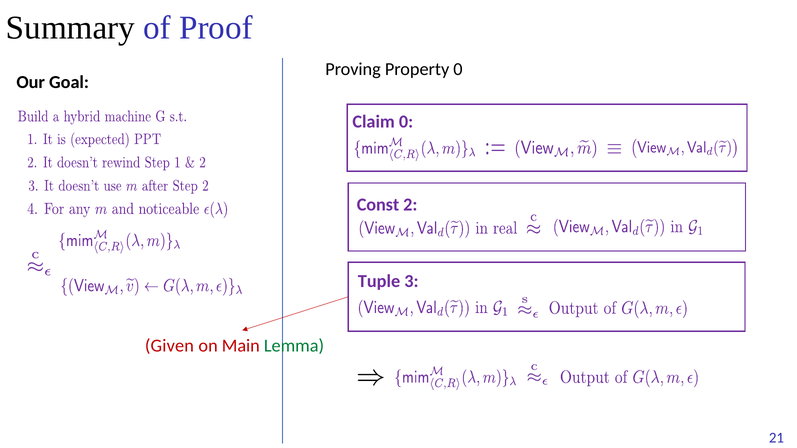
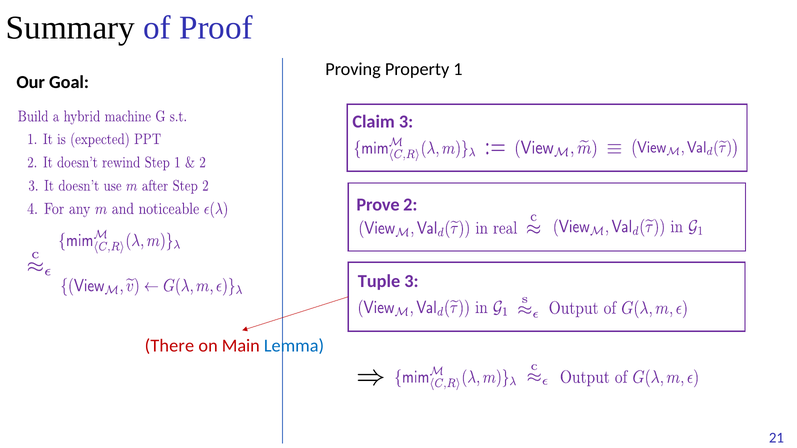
Property 0: 0 -> 1
Claim 0: 0 -> 3
Const: Const -> Prove
Given: Given -> There
Lemma colour: green -> blue
